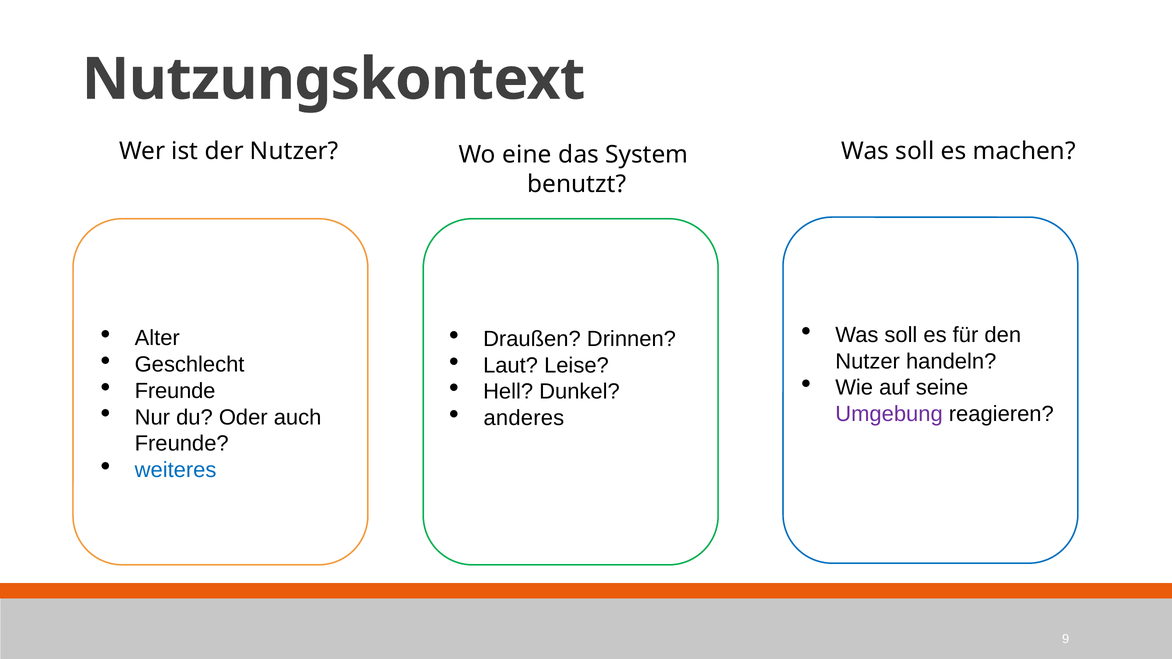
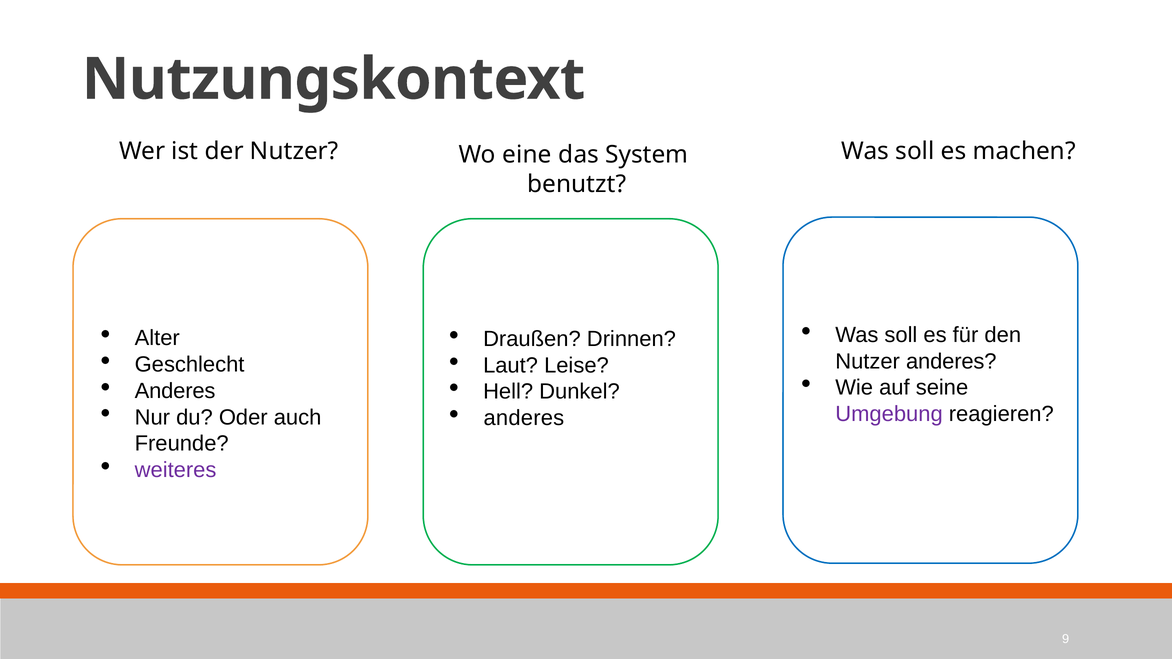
Nutzer handeln: handeln -> anderes
Freunde at (175, 391): Freunde -> Anderes
weiteres colour: blue -> purple
